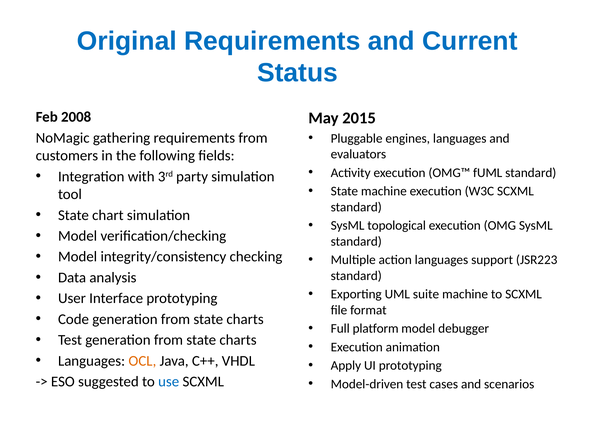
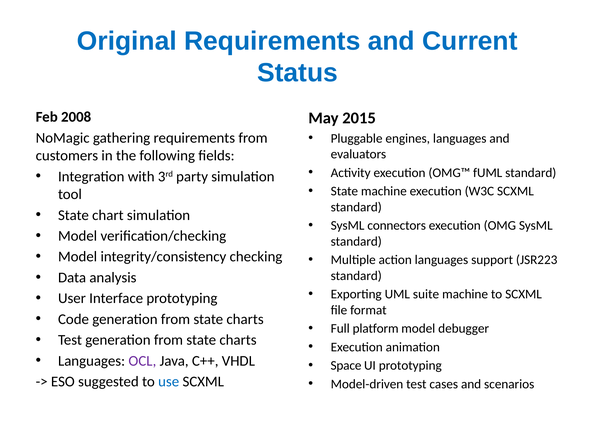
topological: topological -> connectors
OCL colour: orange -> purple
Apply: Apply -> Space
